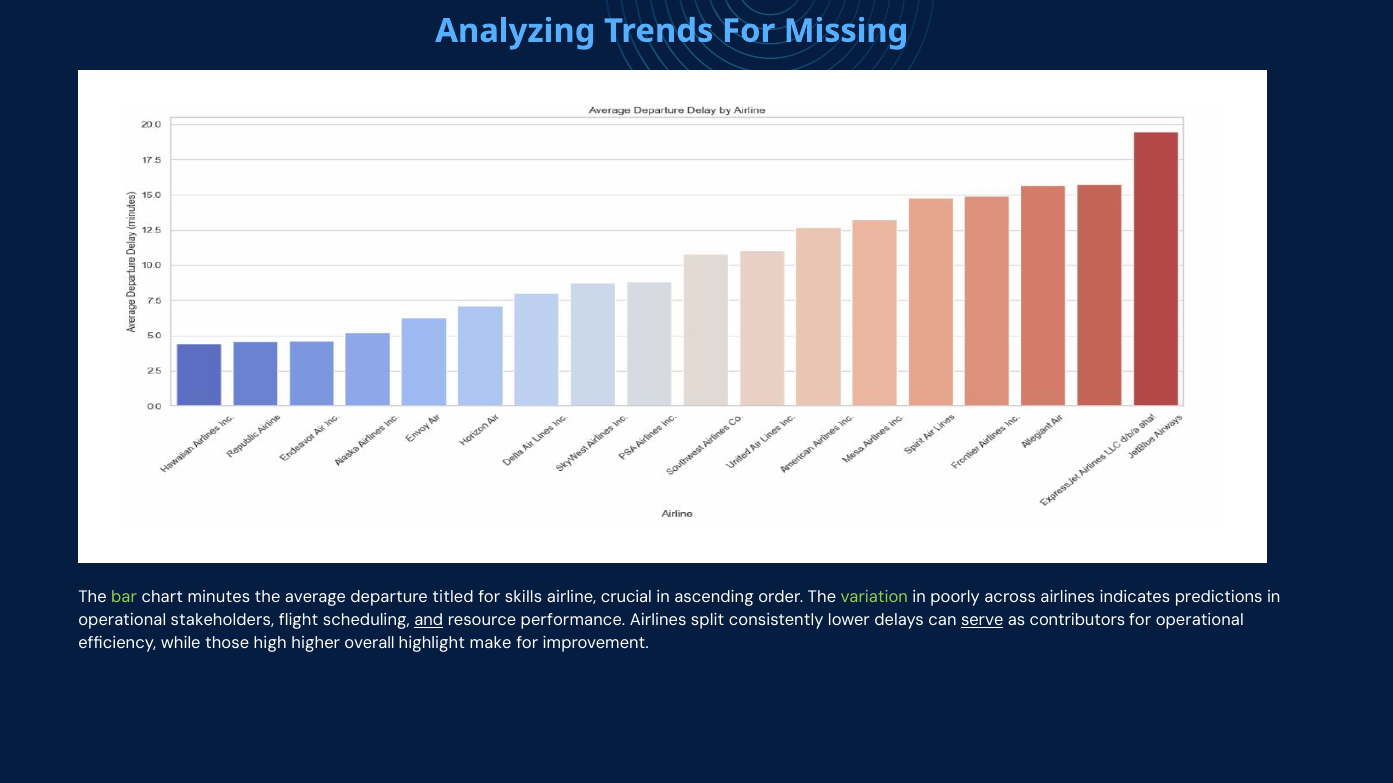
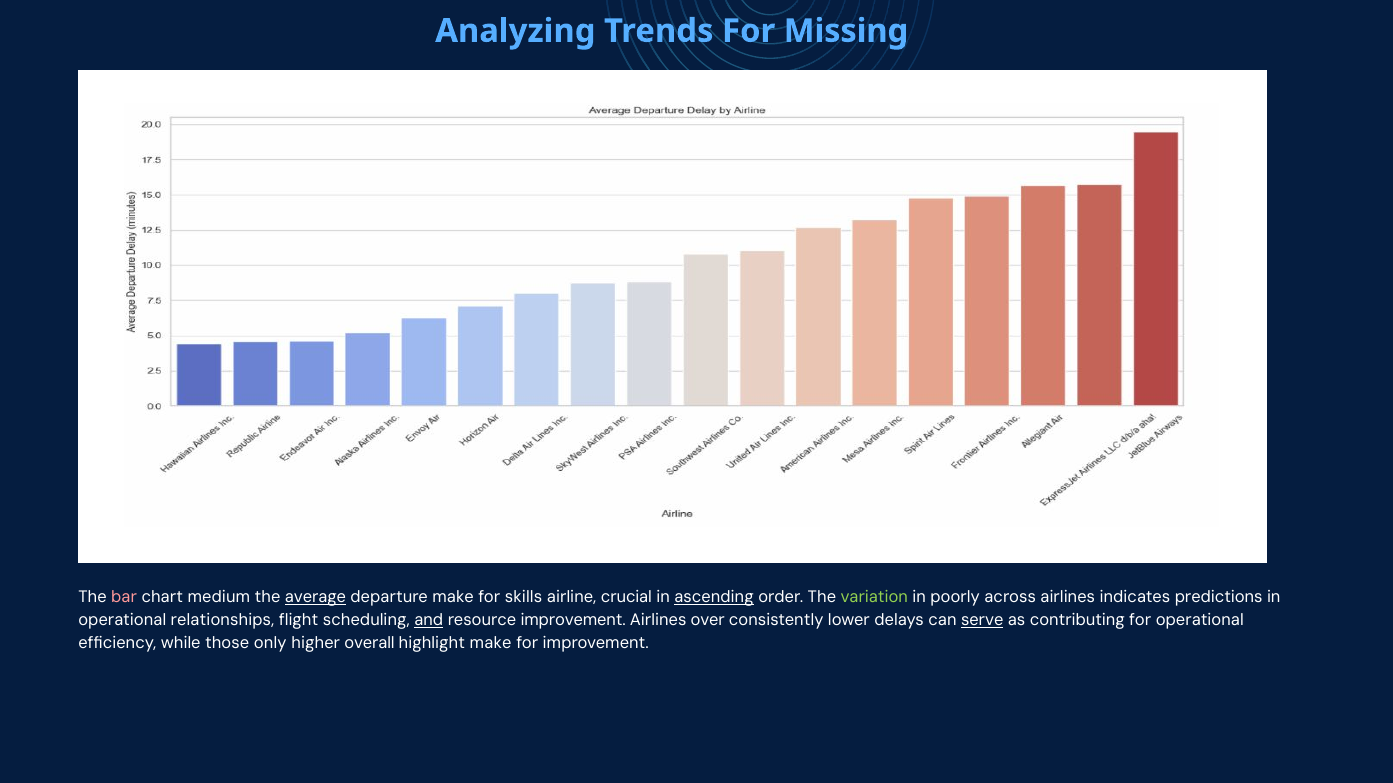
bar colour: light green -> pink
minutes: minutes -> medium
average underline: none -> present
departure titled: titled -> make
ascending underline: none -> present
stakeholders: stakeholders -> relationships
resource performance: performance -> improvement
split: split -> over
contributors: contributors -> contributing
high: high -> only
